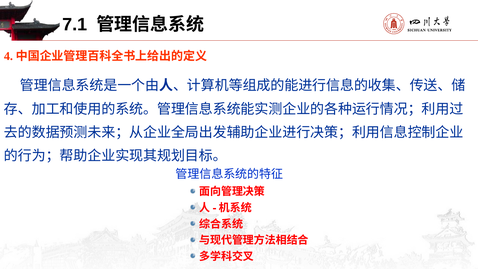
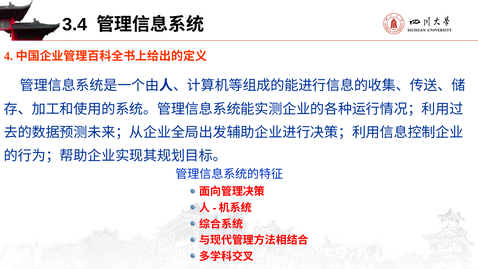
7.1: 7.1 -> 3.4
